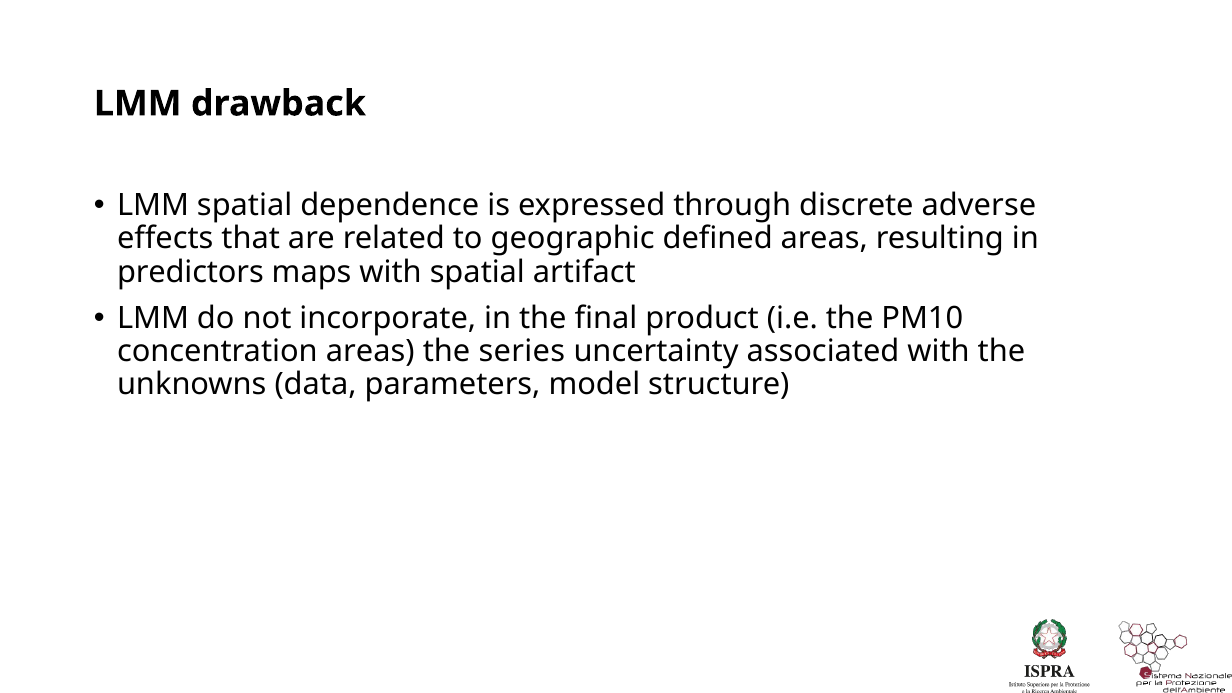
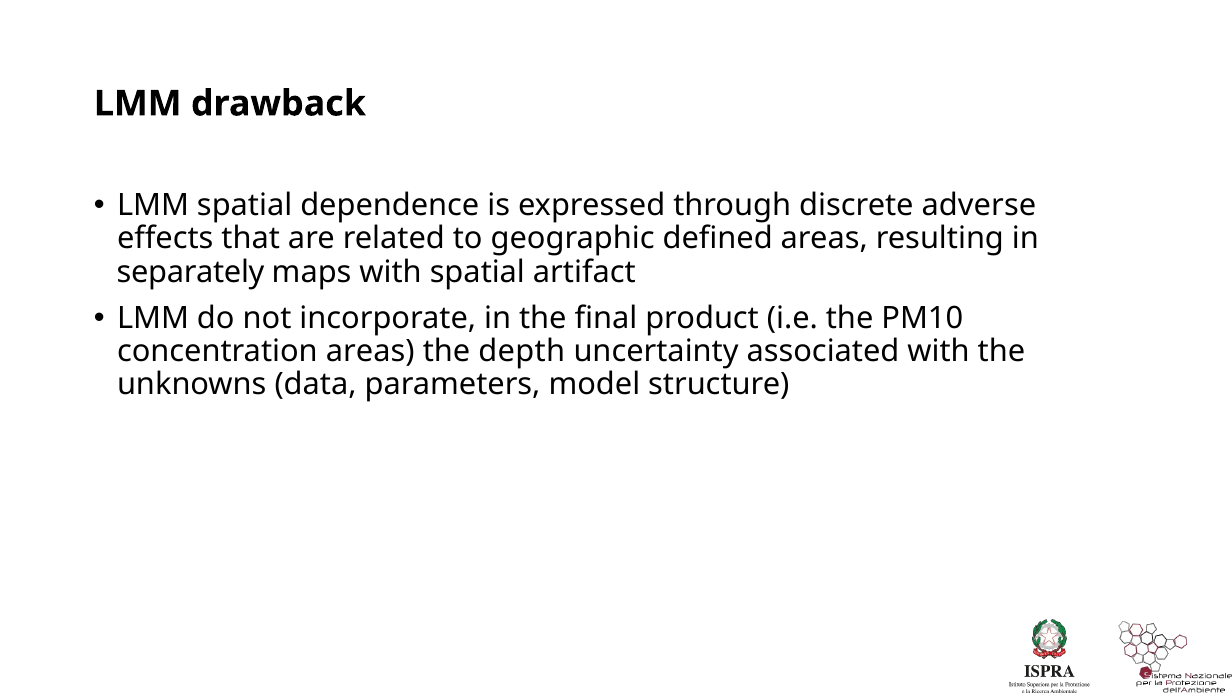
predictors: predictors -> separately
series: series -> depth
